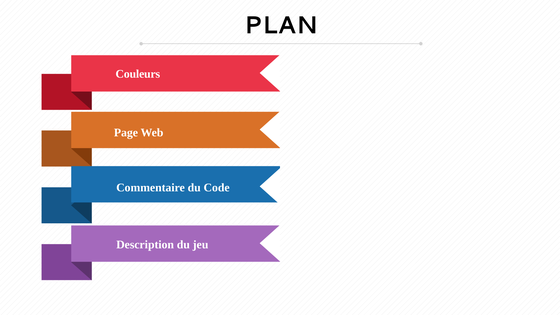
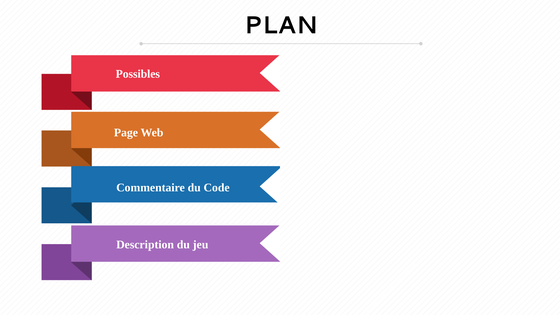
Couleurs: Couleurs -> Possibles
